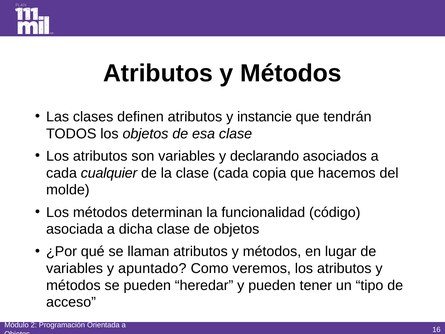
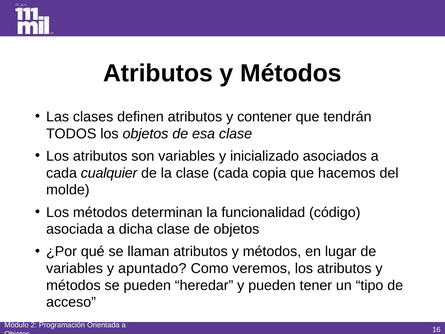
instancie: instancie -> contener
declarando: declarando -> inicializado
